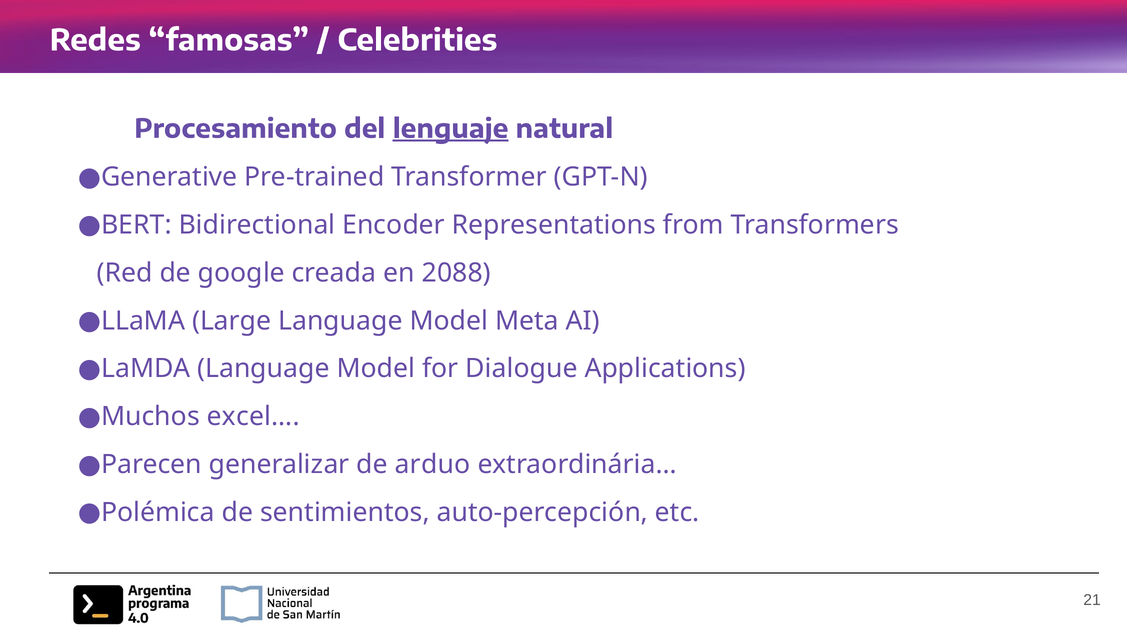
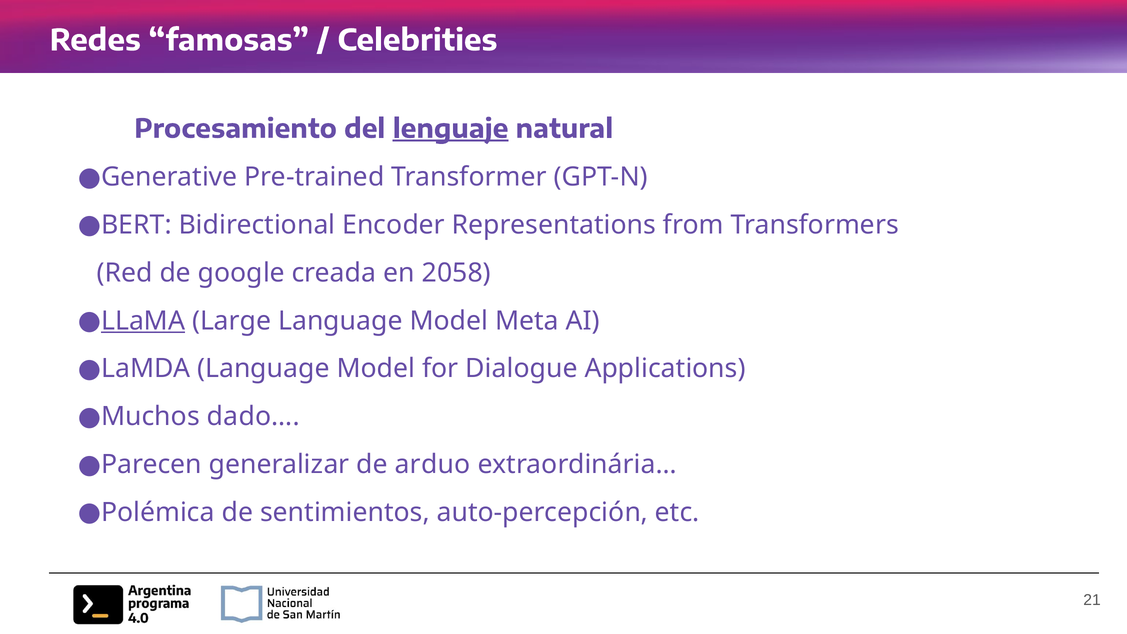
2088: 2088 -> 2058
LLaMA underline: none -> present
excel…: excel… -> dado…
